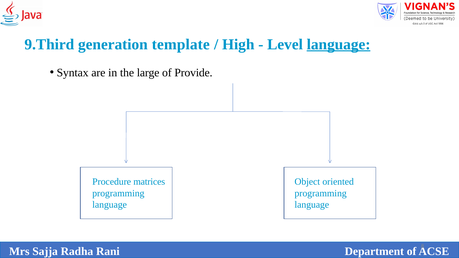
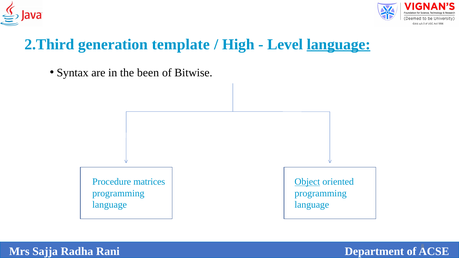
9.Third: 9.Third -> 2.Third
large: large -> been
Provide: Provide -> Bitwise
Object underline: none -> present
